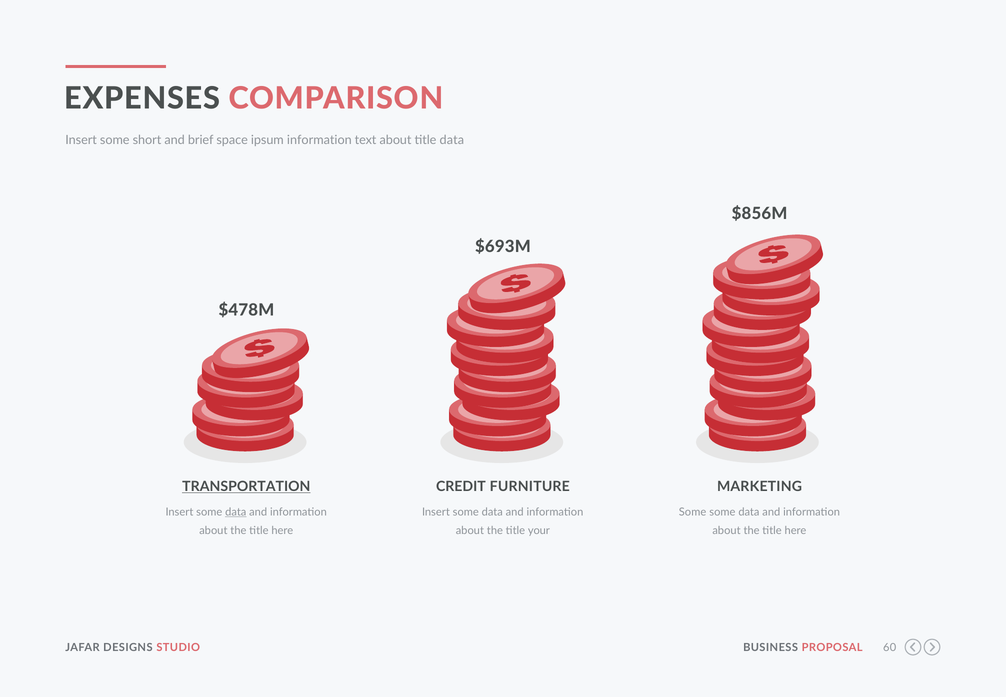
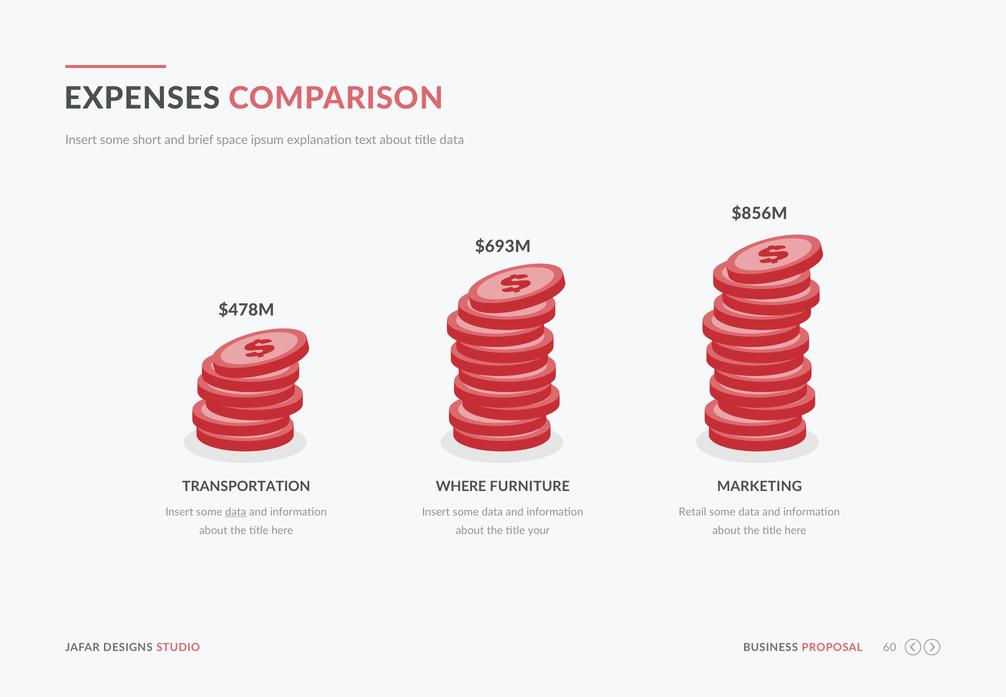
ipsum information: information -> explanation
TRANSPORTATION underline: present -> none
CREDIT: CREDIT -> WHERE
Some at (693, 512): Some -> Retail
